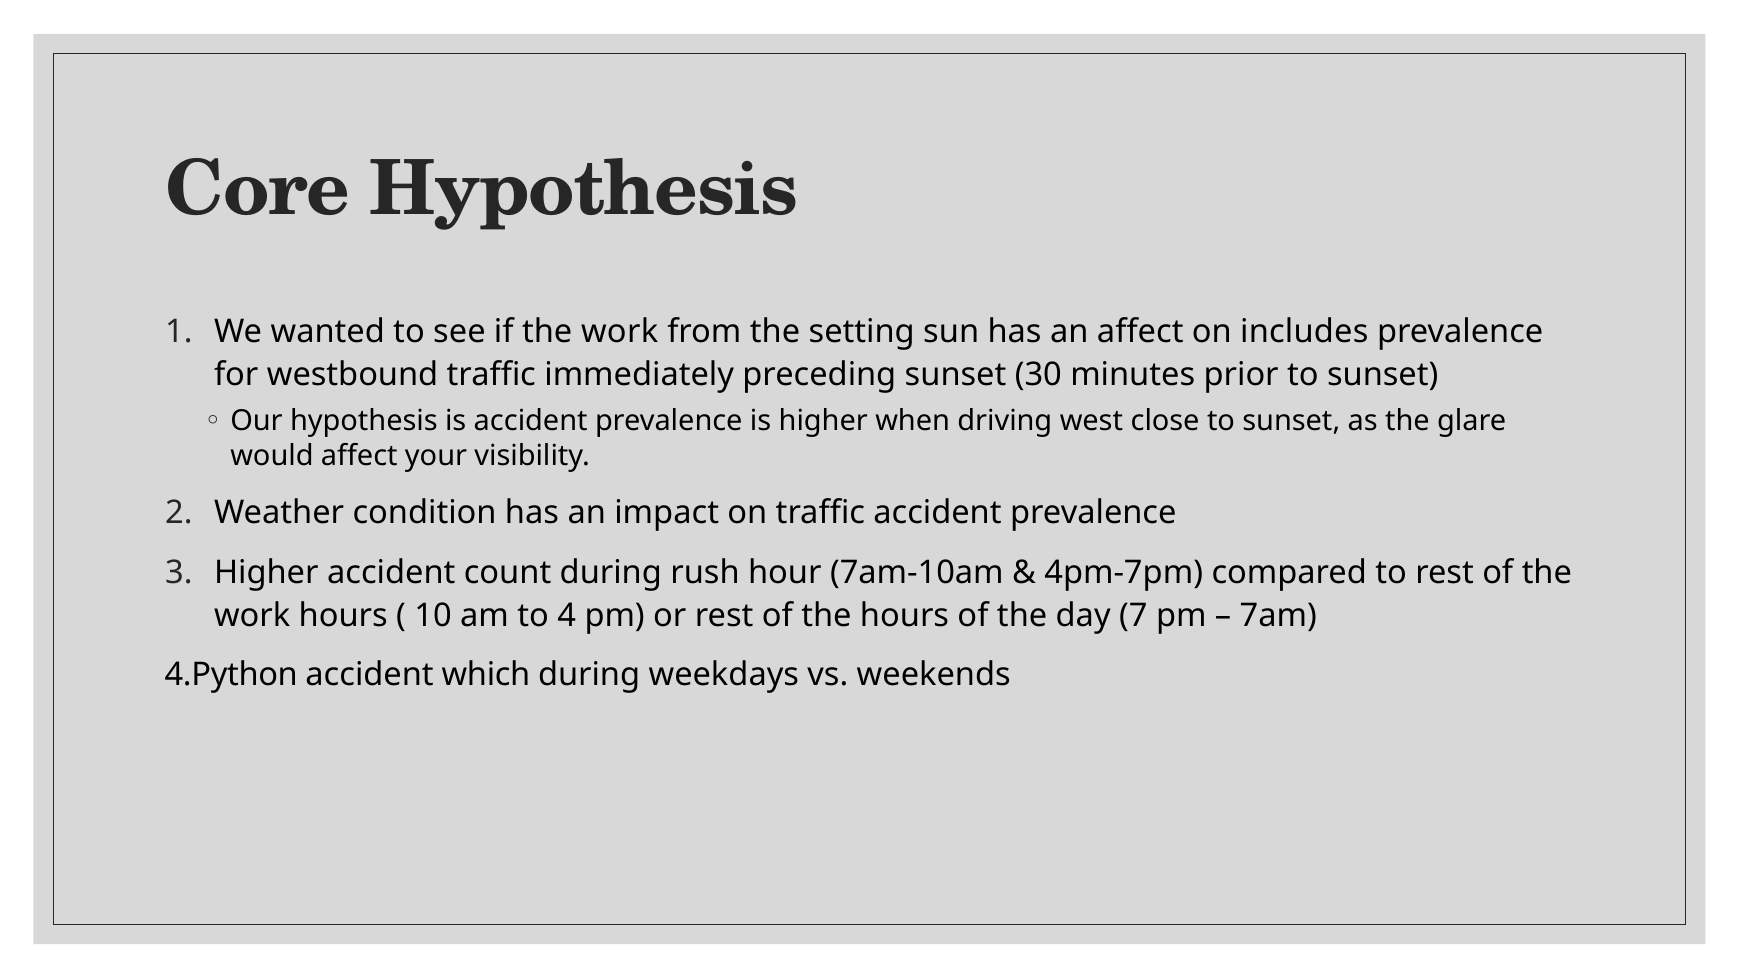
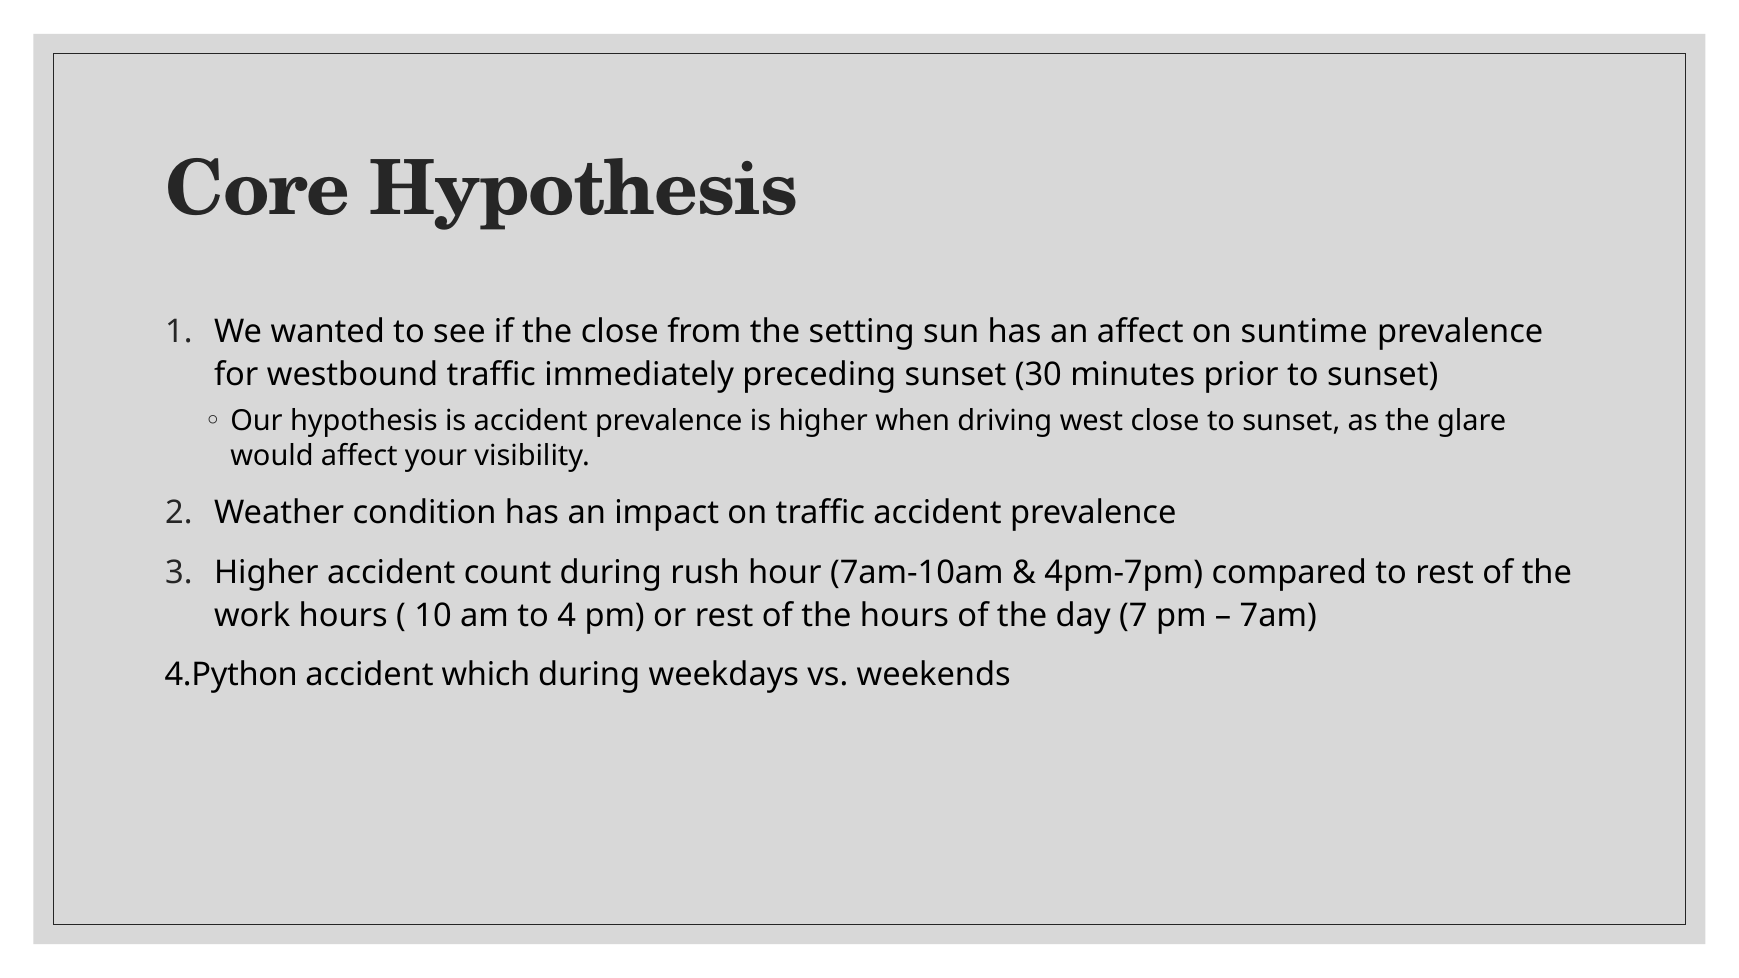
if the work: work -> close
includes: includes -> suntime
